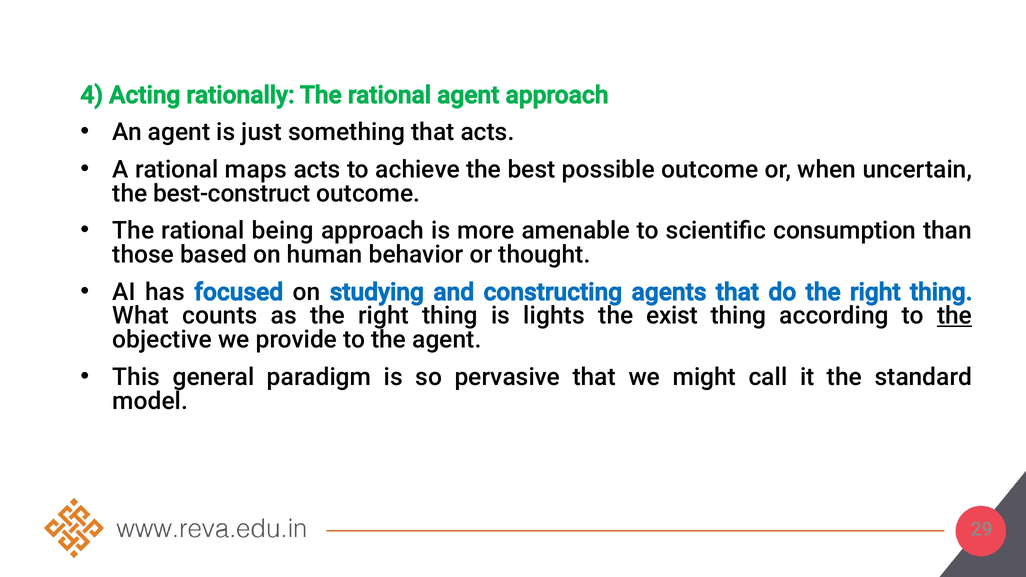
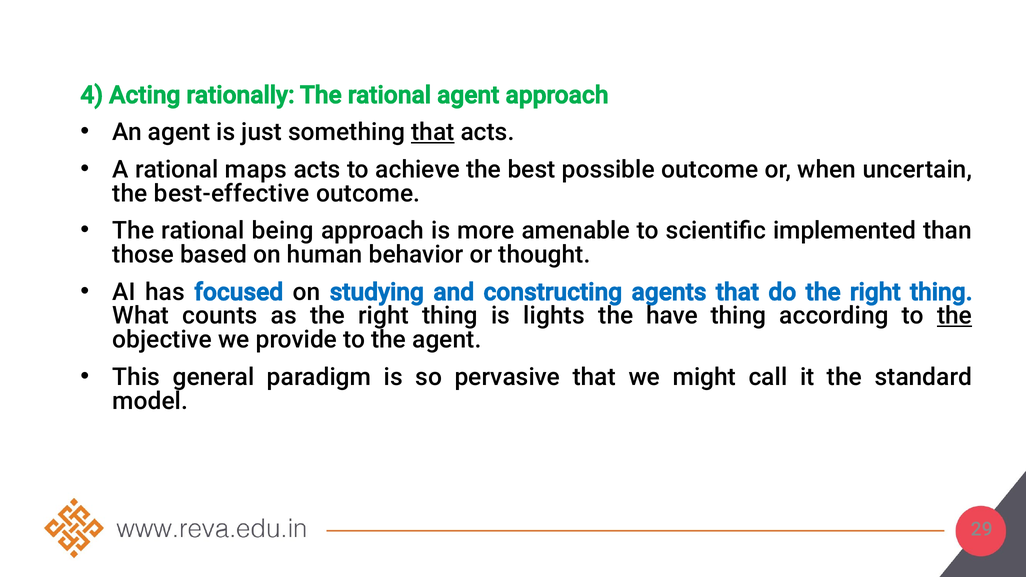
that at (433, 132) underline: none -> present
best-construct: best-construct -> best-effective
consumption: consumption -> implemented
exist: exist -> have
